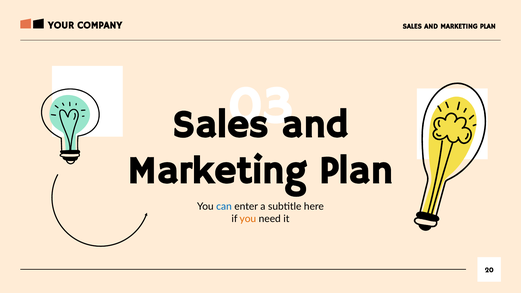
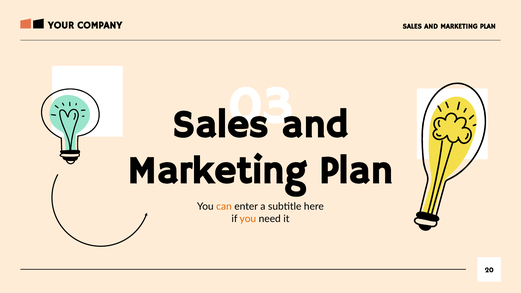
can colour: blue -> orange
